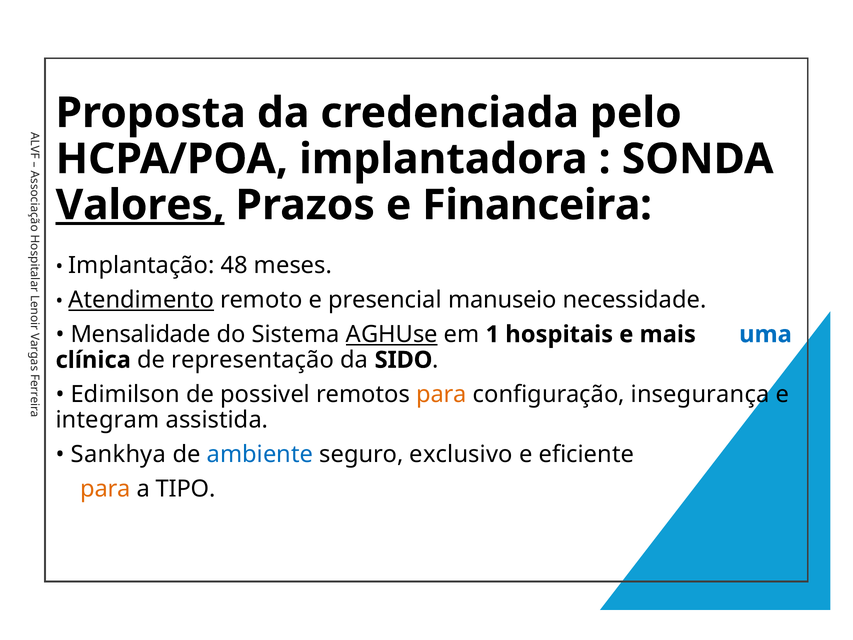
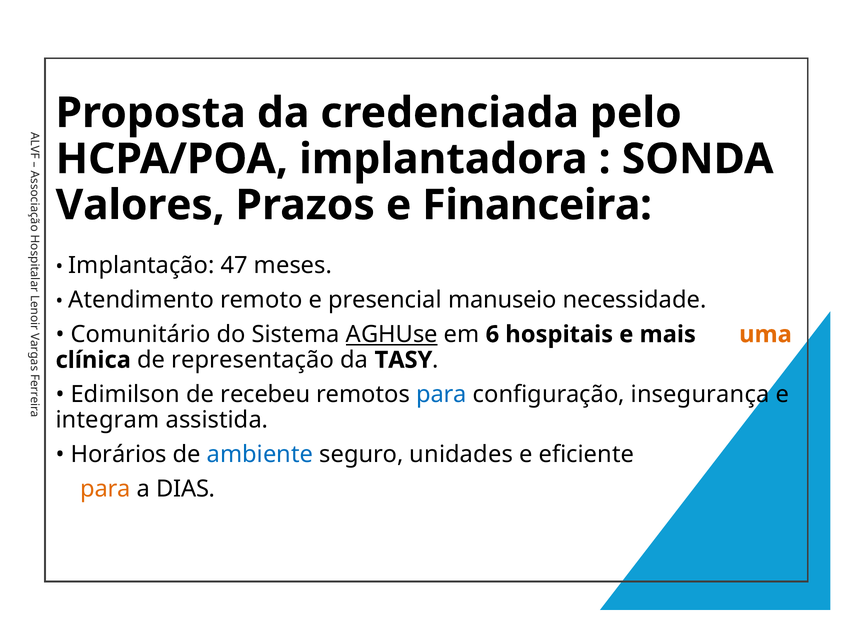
Valores underline: present -> none
48: 48 -> 47
Atendimento underline: present -> none
Mensalidade: Mensalidade -> Comunitário
1: 1 -> 6
uma colour: blue -> orange
SIDO: SIDO -> TASY
possivel: possivel -> recebeu
para at (441, 394) colour: orange -> blue
Sankhya: Sankhya -> Horários
exclusivo: exclusivo -> unidades
TIPO: TIPO -> DIAS
